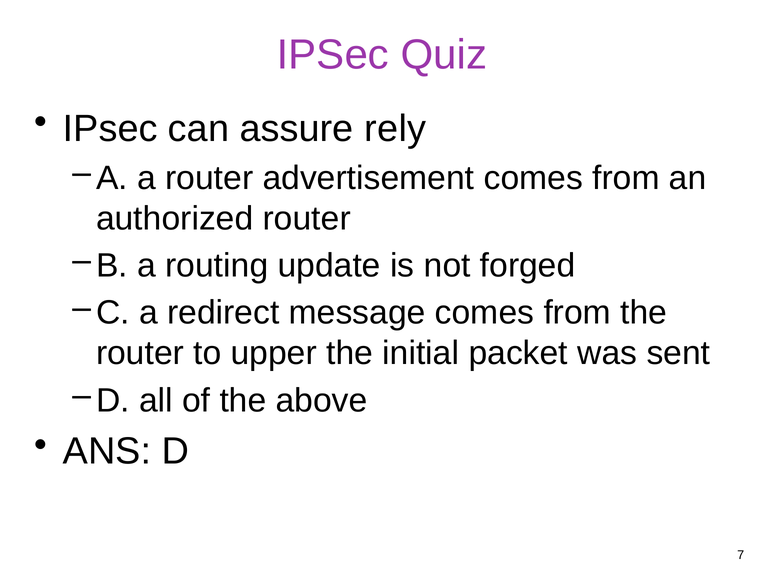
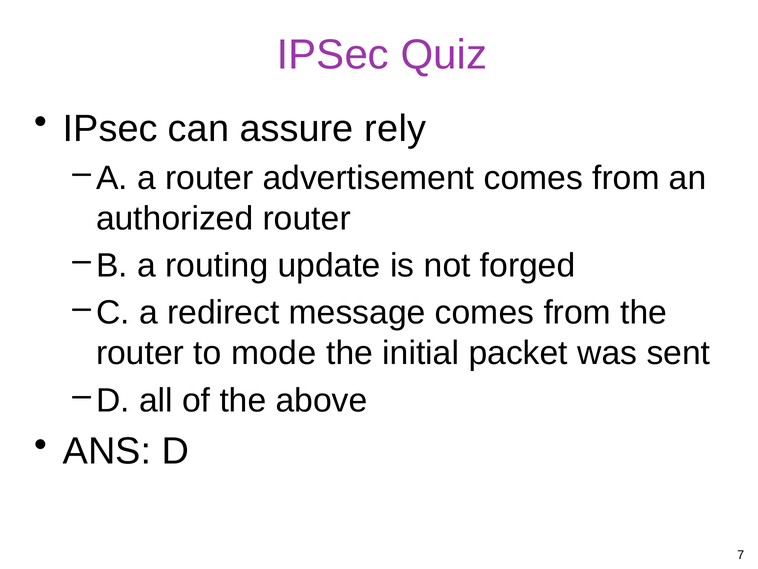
upper: upper -> mode
